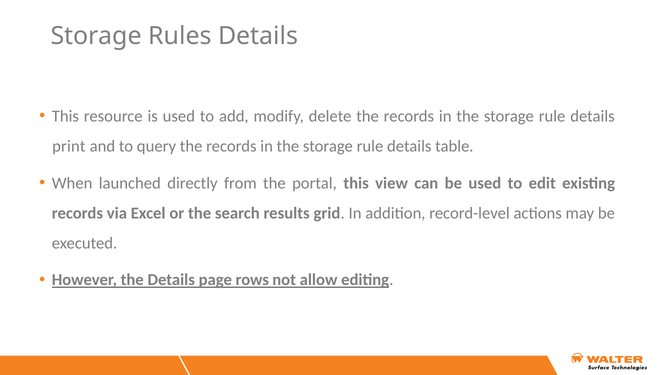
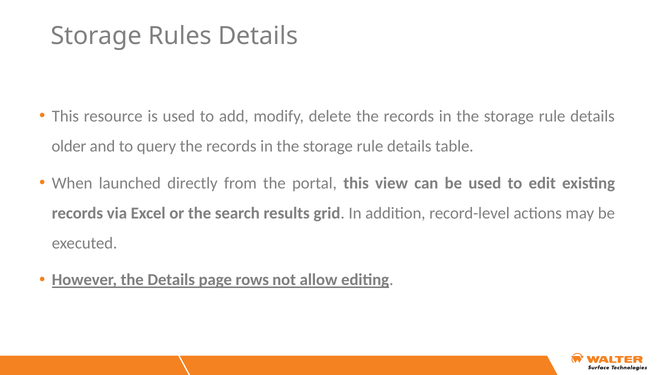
print: print -> older
